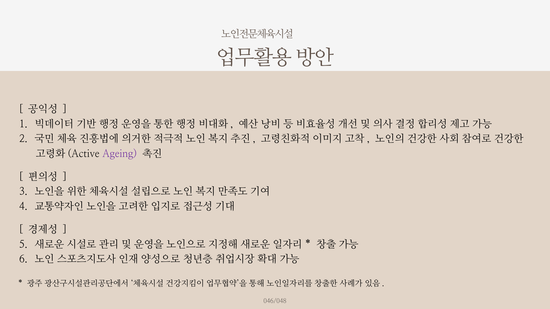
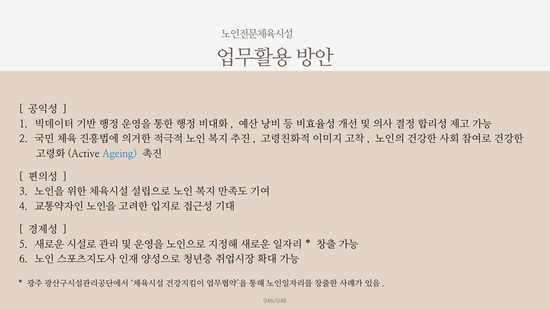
Ageing colour: purple -> blue
